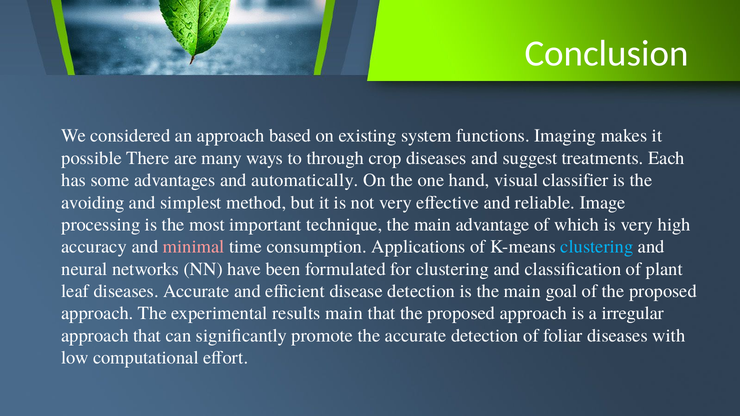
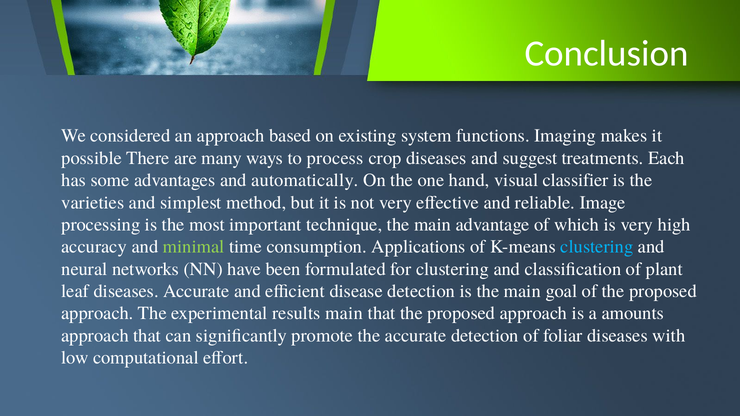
through: through -> process
avoiding: avoiding -> varieties
minimal colour: pink -> light green
irregular: irregular -> amounts
